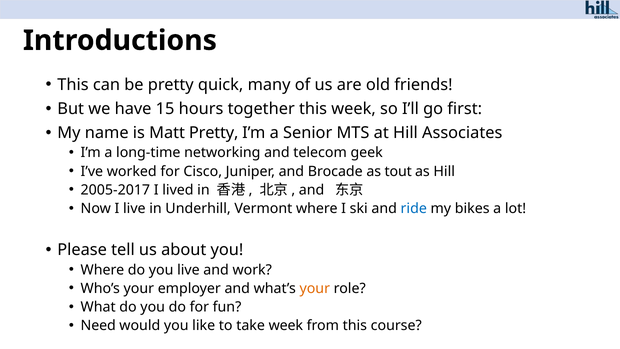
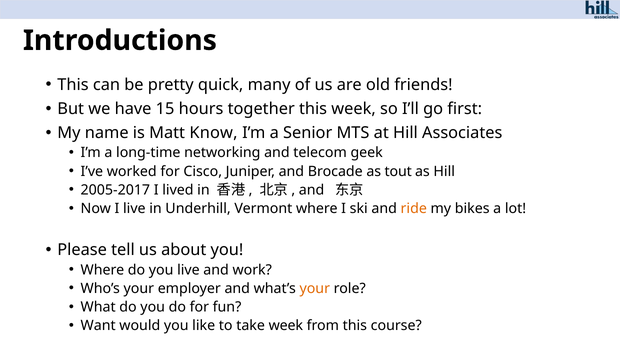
Matt Pretty: Pretty -> Know
ride colour: blue -> orange
Need: Need -> Want
